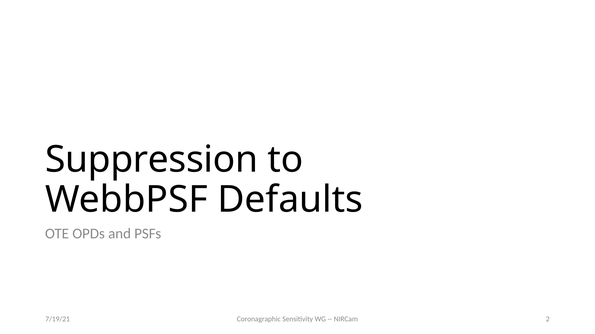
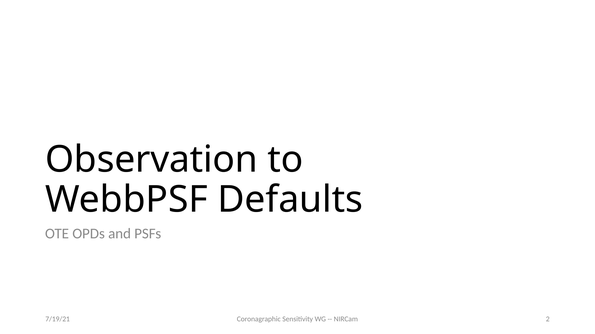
Suppression: Suppression -> Observation
